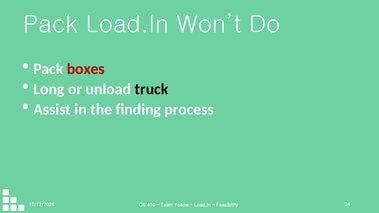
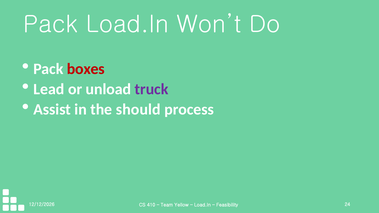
Long: Long -> Lead
truck colour: black -> purple
finding: finding -> should
